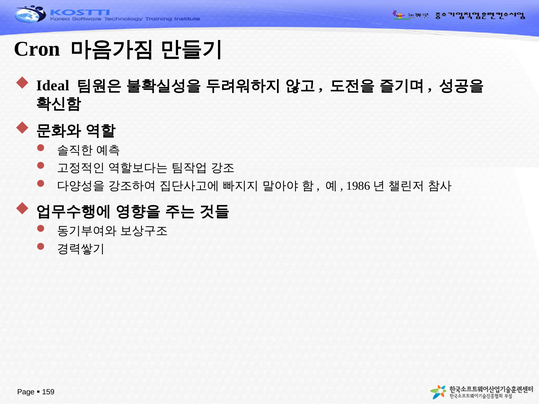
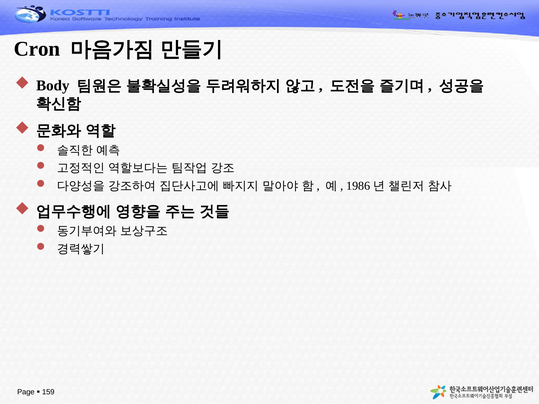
Ideal: Ideal -> Body
